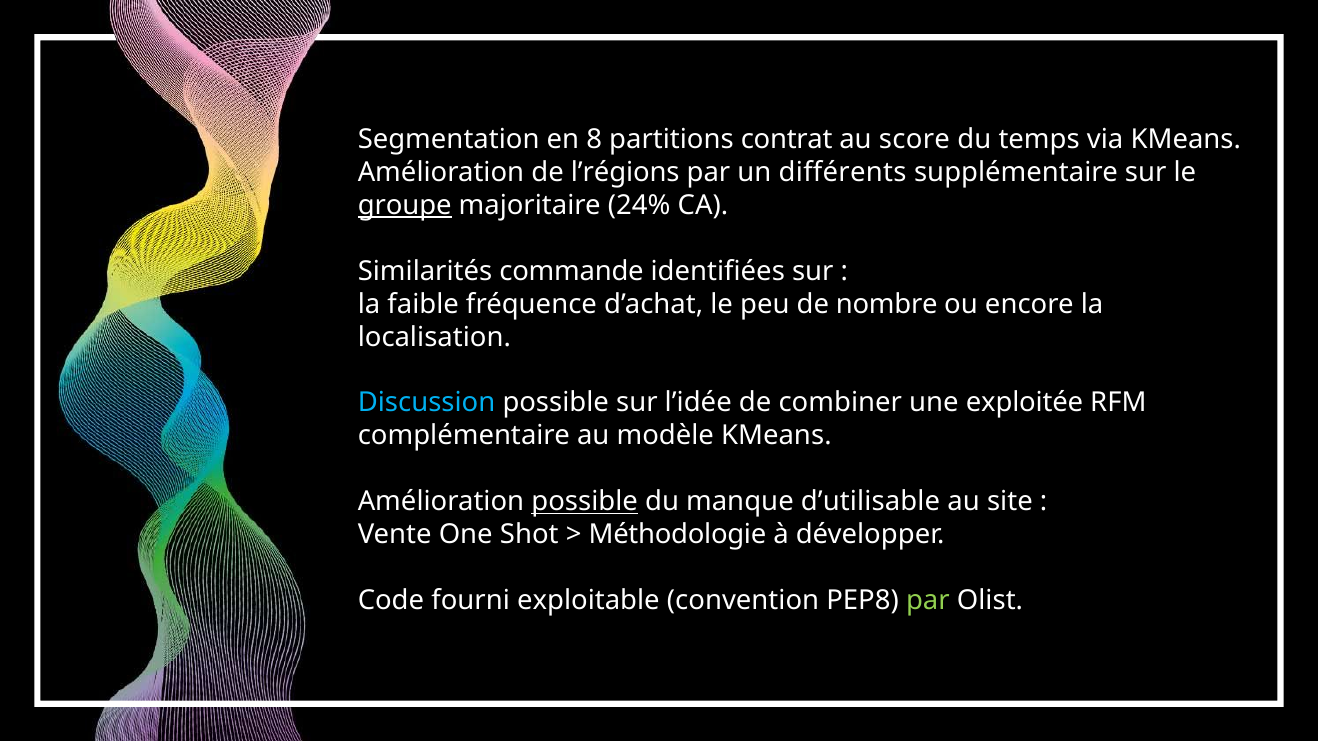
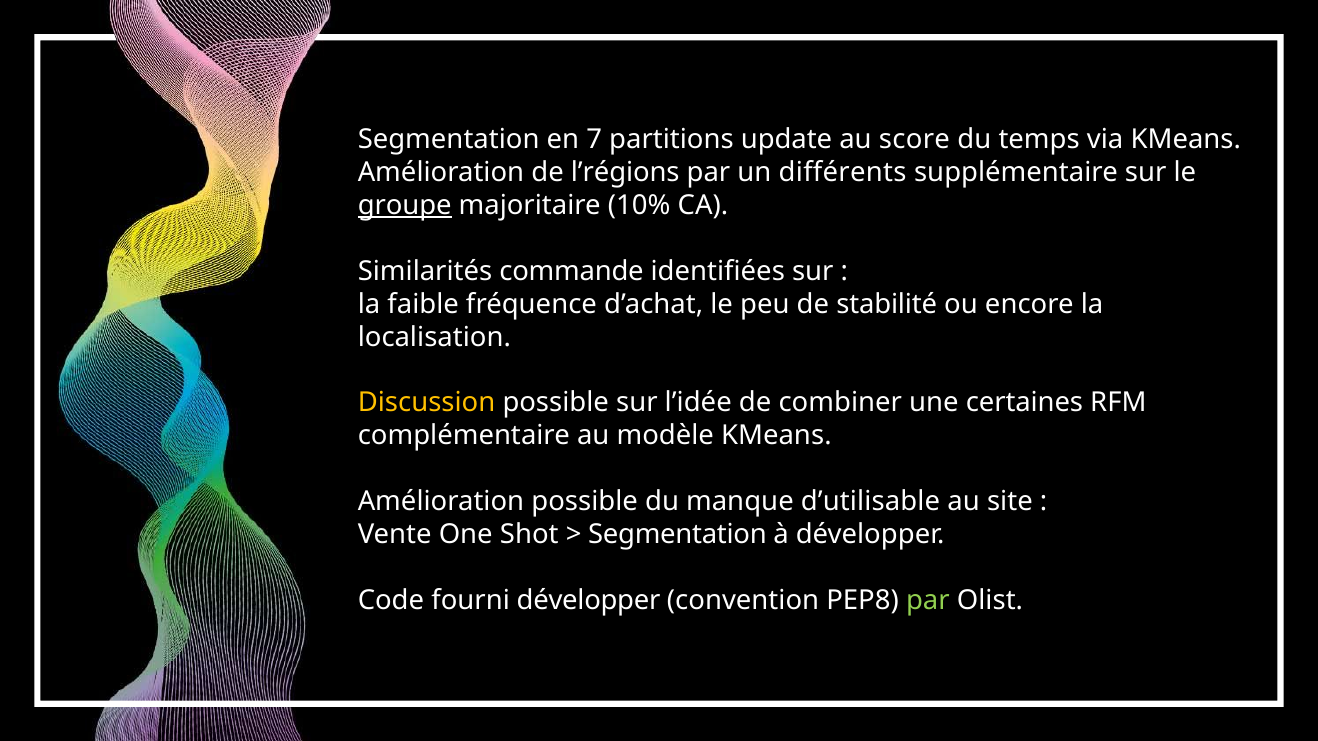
8: 8 -> 7
contrat: contrat -> update
24%: 24% -> 10%
nombre: nombre -> stabilité
Discussion colour: light blue -> yellow
exploitée: exploitée -> certaines
possible at (585, 502) underline: present -> none
Méthodologie at (677, 535): Méthodologie -> Segmentation
fourni exploitable: exploitable -> développer
